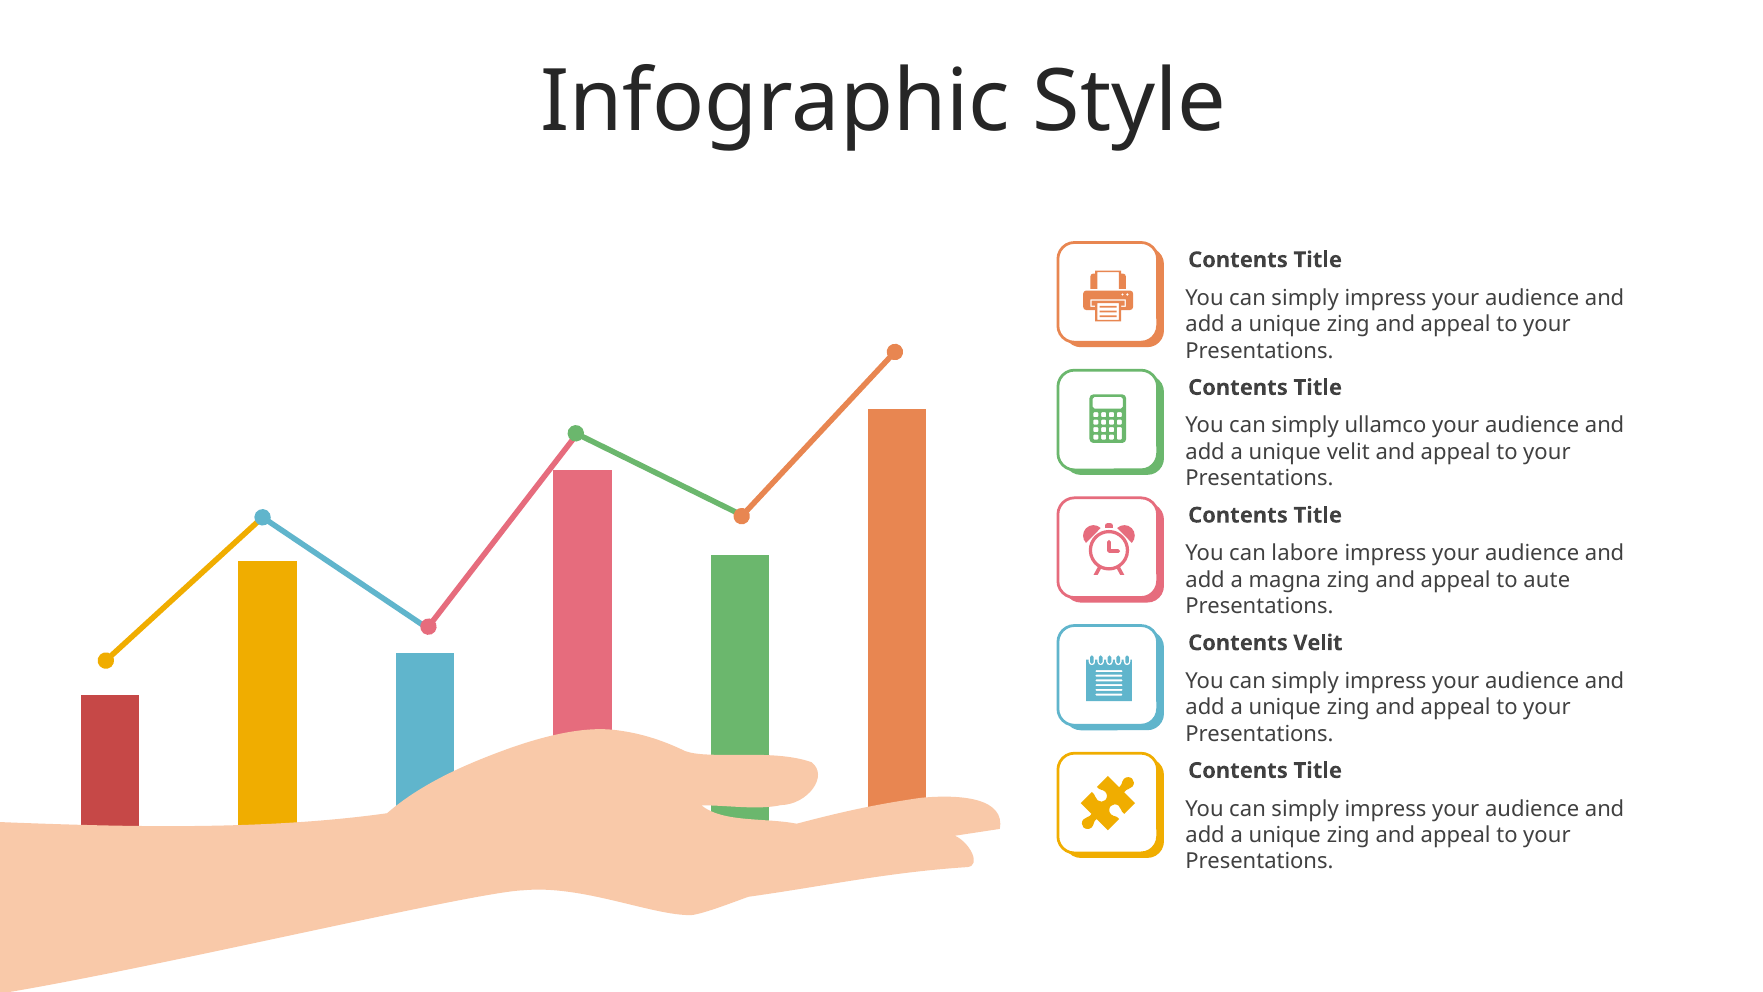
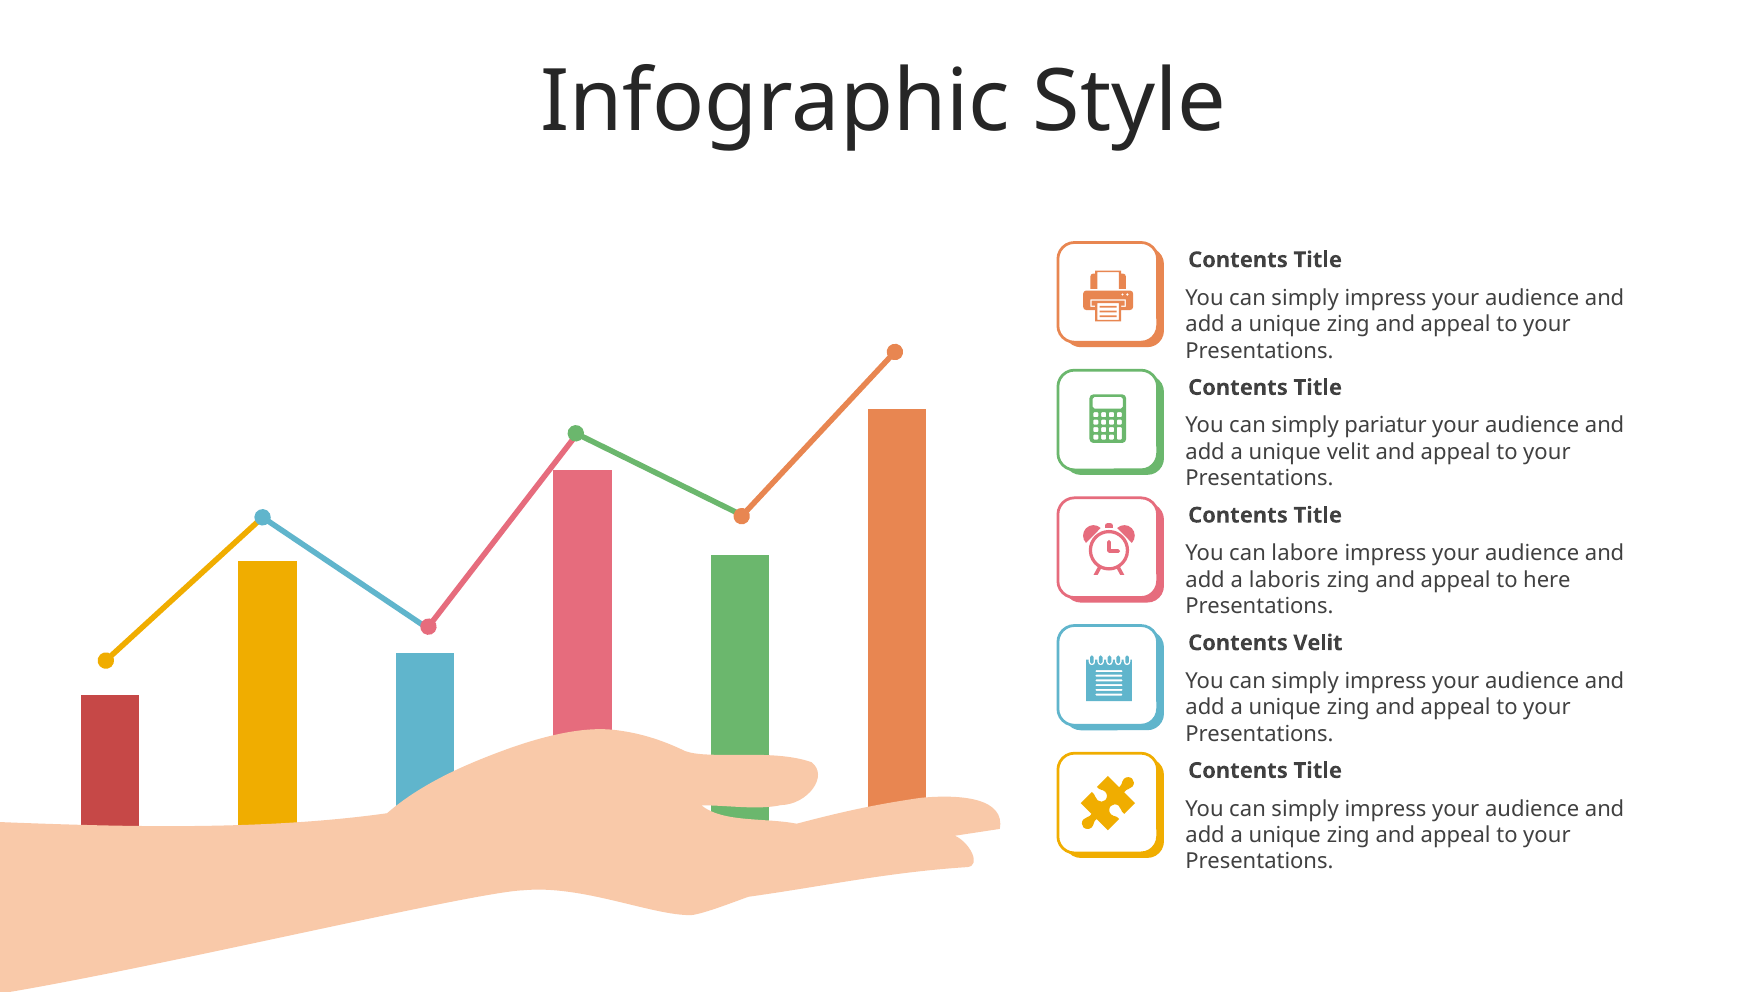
ullamco: ullamco -> pariatur
magna: magna -> laboris
aute: aute -> here
